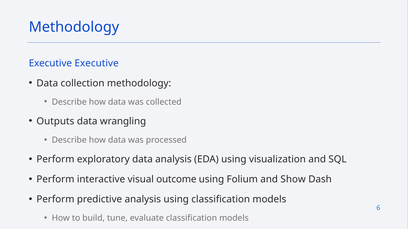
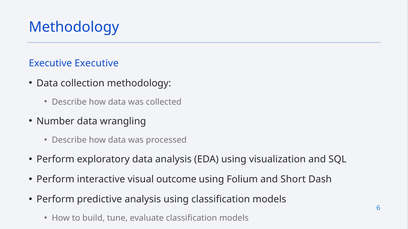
Outputs: Outputs -> Number
Show: Show -> Short
